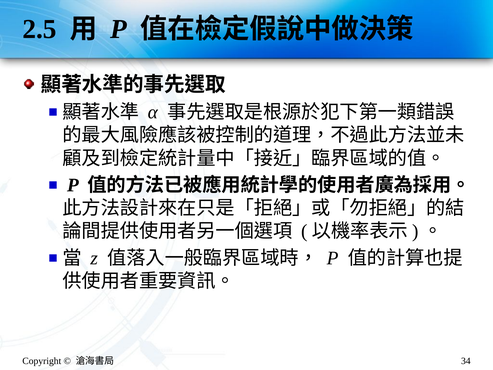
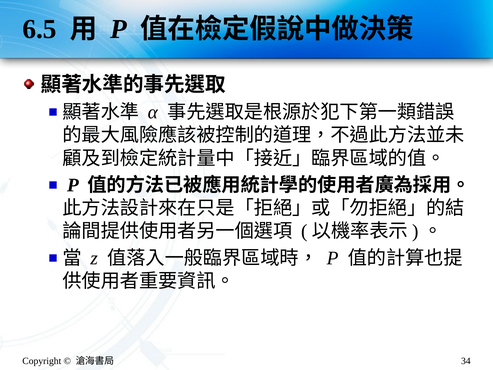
2.5: 2.5 -> 6.5
